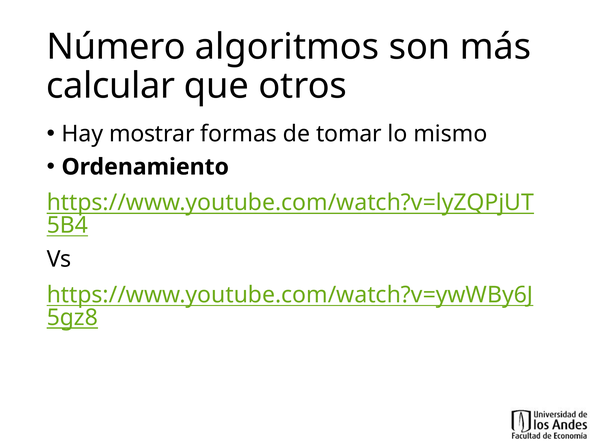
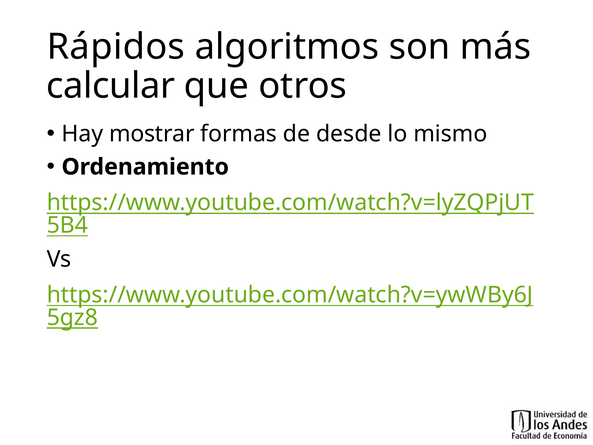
Número: Número -> Rápidos
tomar: tomar -> desde
